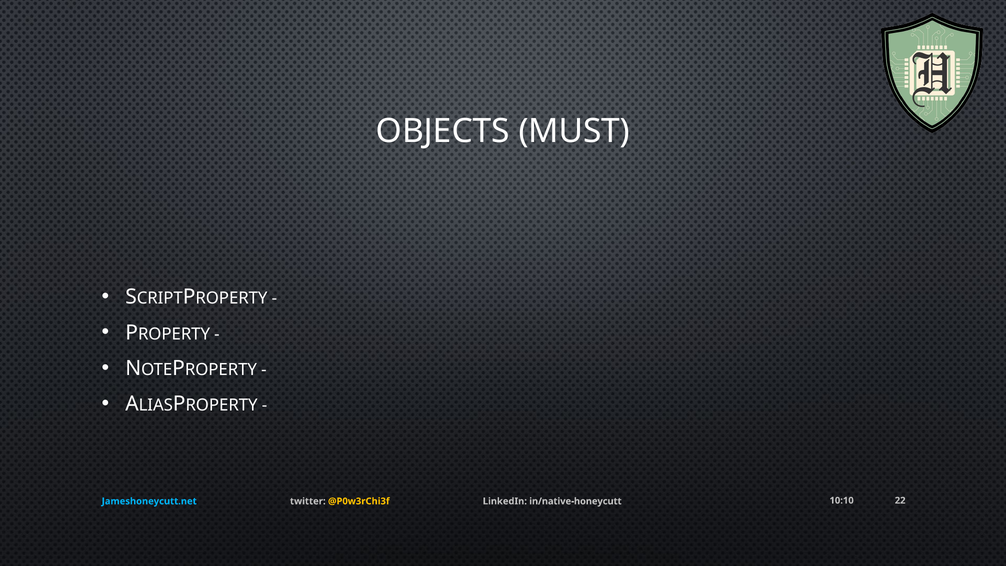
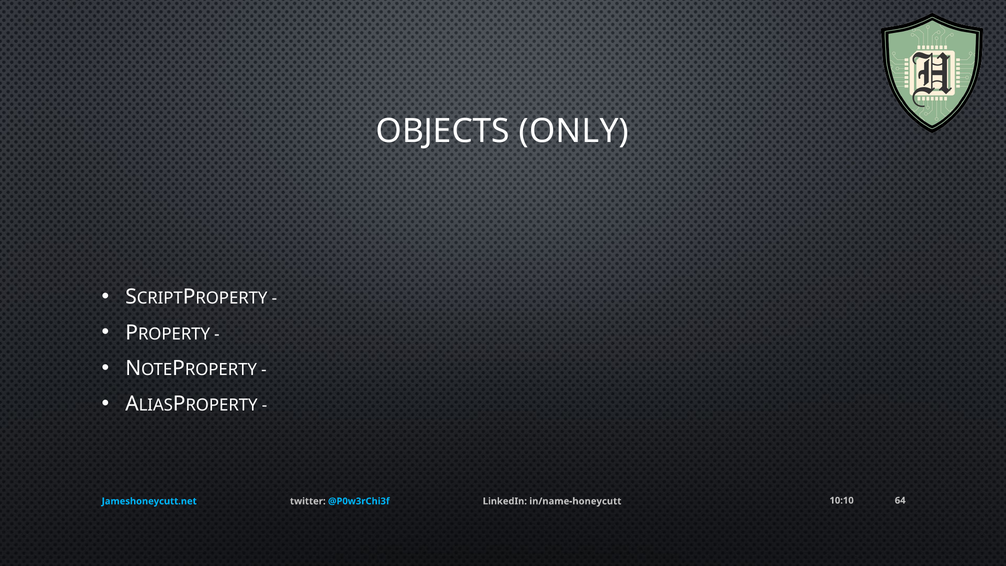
MUST: MUST -> ONLY
22: 22 -> 64
@P0w3rChi3f colour: yellow -> light blue
in/native-honeycutt: in/native-honeycutt -> in/name-honeycutt
